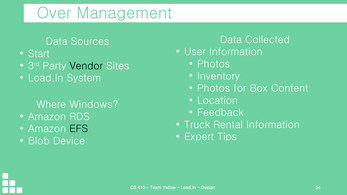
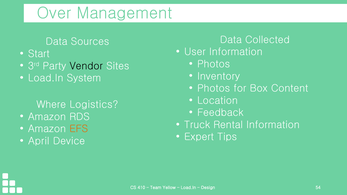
Windows: Windows -> Logistics
EFS colour: black -> orange
Blob: Blob -> April
